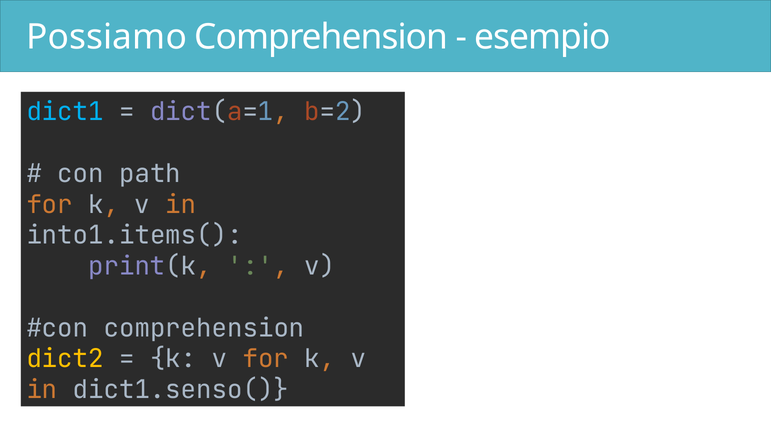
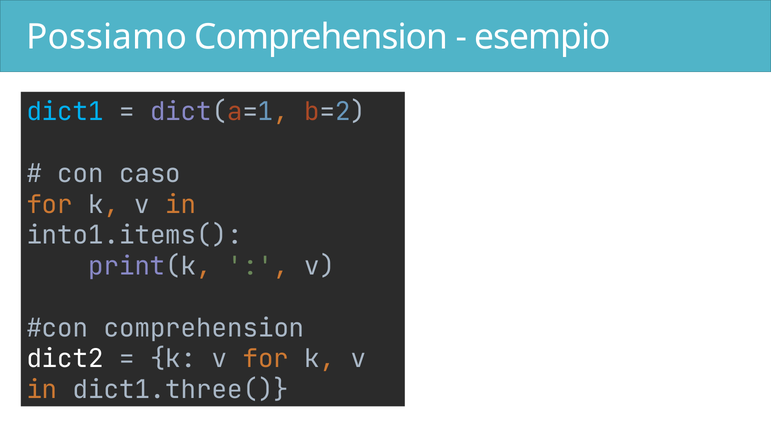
path: path -> caso
dict2 colour: yellow -> white
dict1.senso(: dict1.senso( -> dict1.three(
